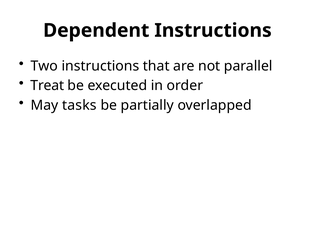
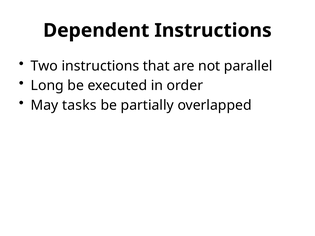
Treat: Treat -> Long
